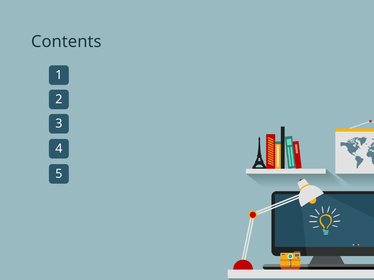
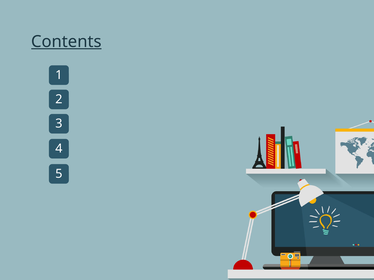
Contents underline: none -> present
